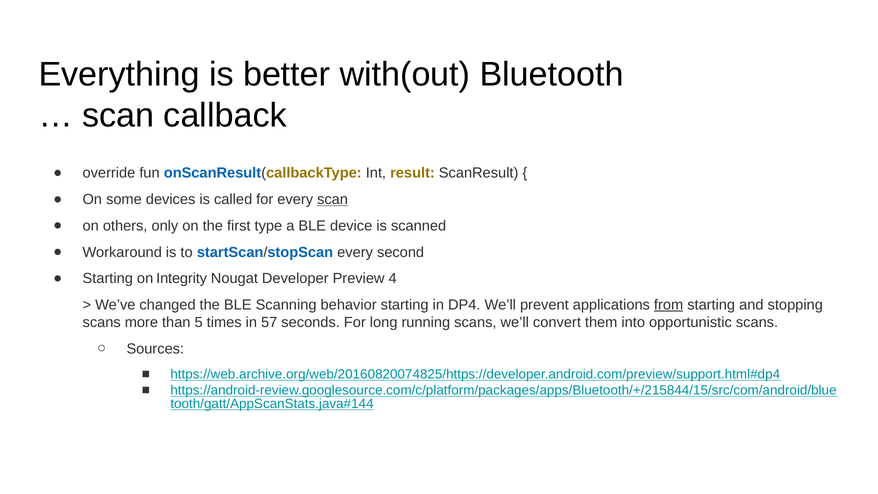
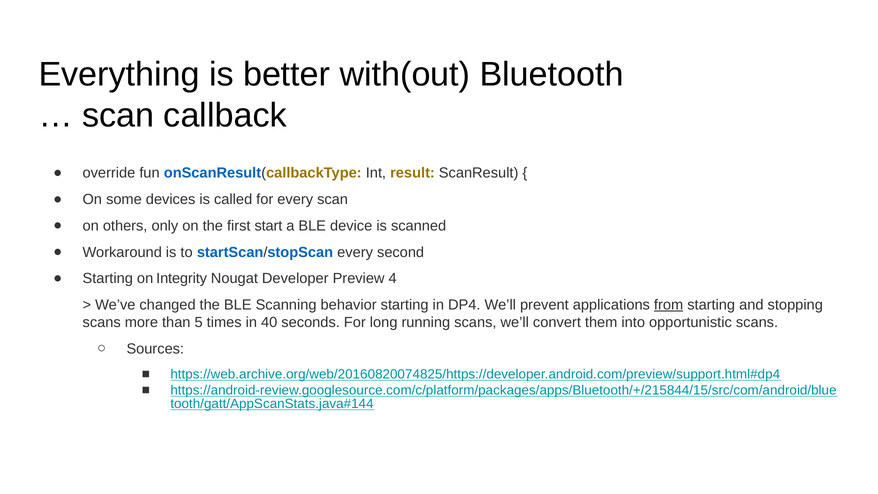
scan at (333, 199) underline: present -> none
type: type -> start
57: 57 -> 40
